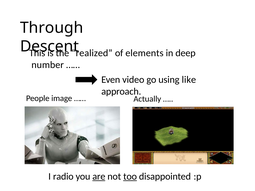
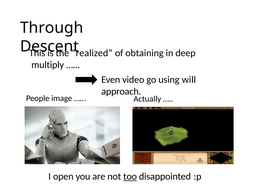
elements: elements -> obtaining
number: number -> multiply
like: like -> will
radio: radio -> open
are underline: present -> none
